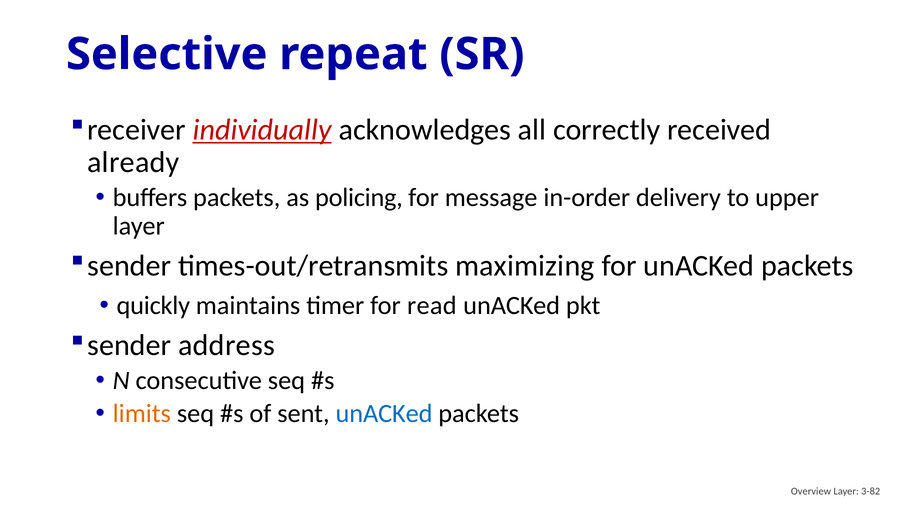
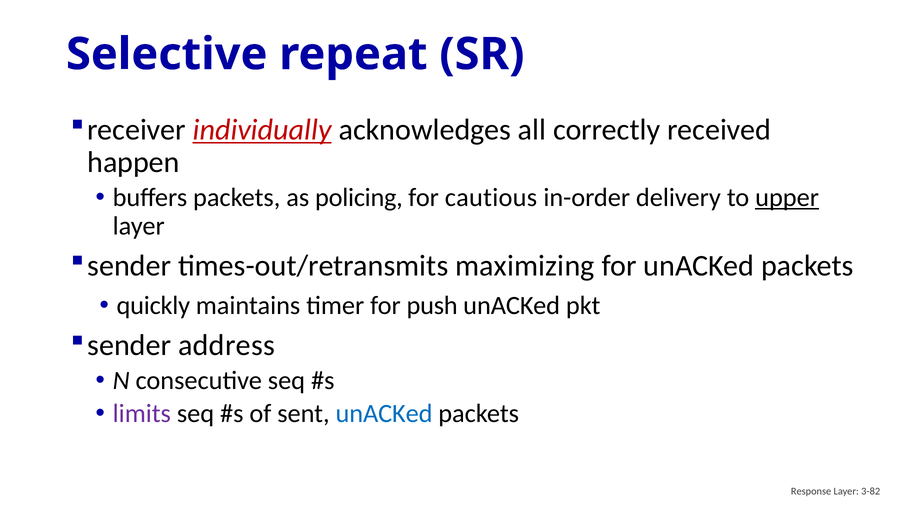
already: already -> happen
message: message -> cautious
upper underline: none -> present
read: read -> push
limits colour: orange -> purple
Overview: Overview -> Response
